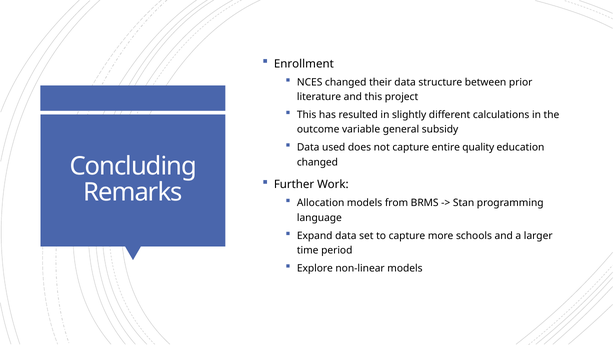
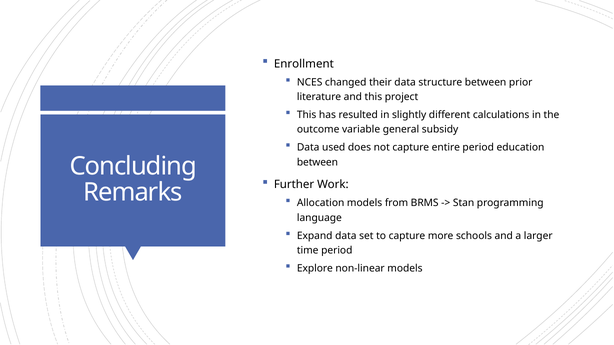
entire quality: quality -> period
changed at (317, 162): changed -> between
